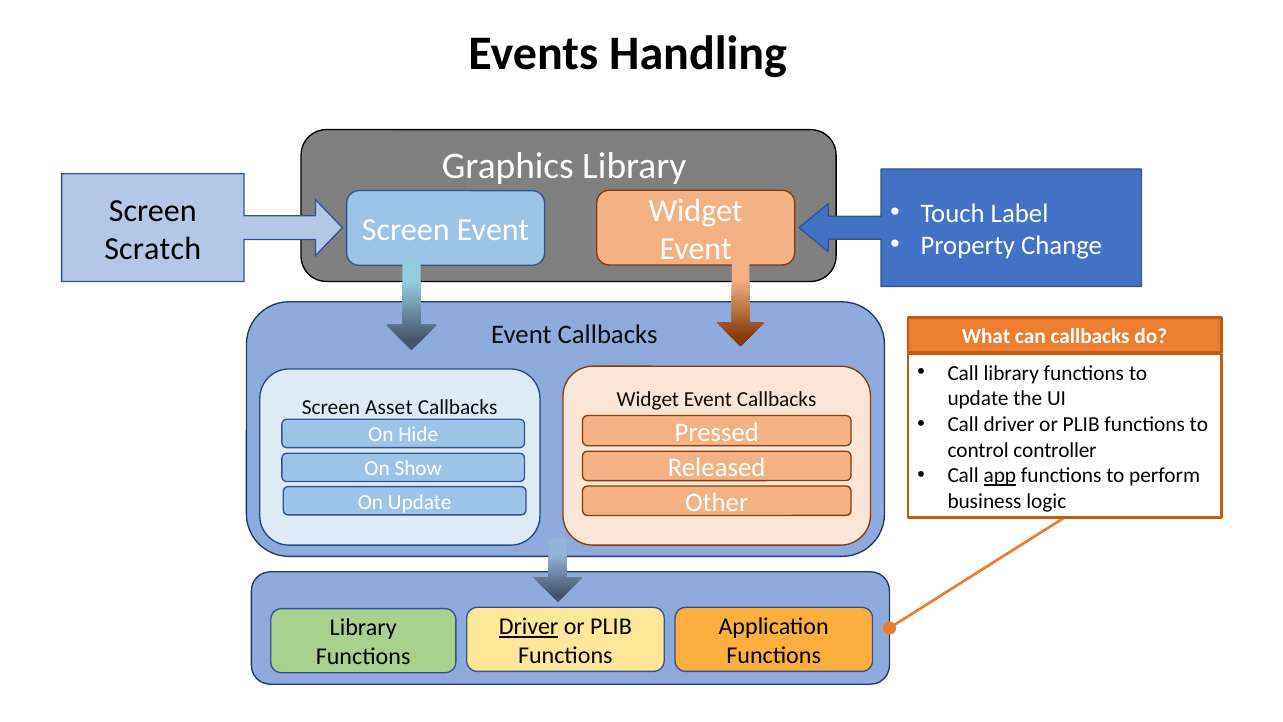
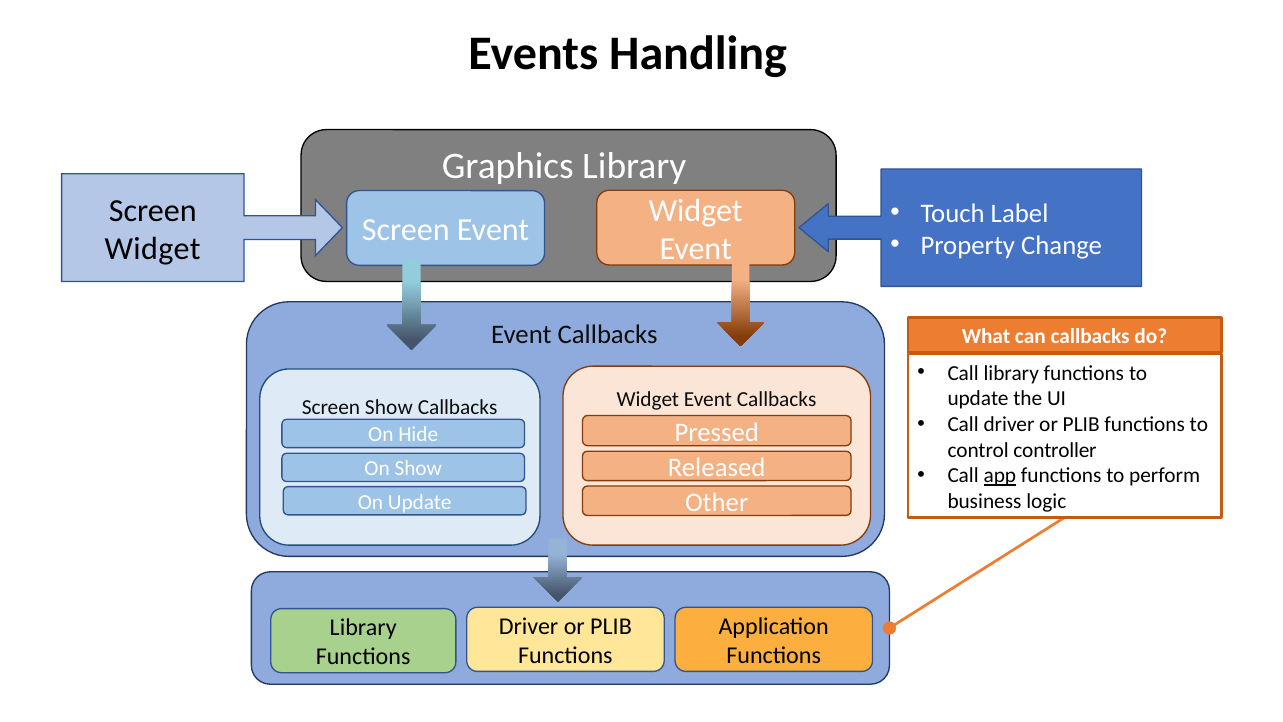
Scratch at (153, 249): Scratch -> Widget
Screen Asset: Asset -> Show
Driver at (529, 626) underline: present -> none
